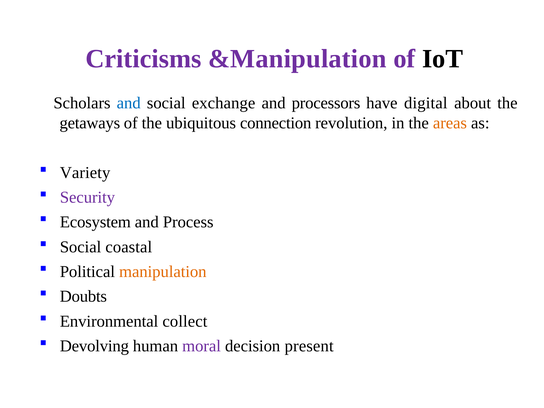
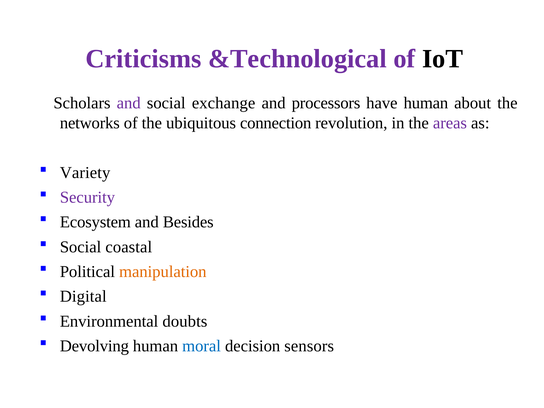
&Manipulation: &Manipulation -> &Technological
and at (129, 103) colour: blue -> purple
have digital: digital -> human
getaways: getaways -> networks
areas colour: orange -> purple
Process: Process -> Besides
Doubts: Doubts -> Digital
collect: collect -> doubts
moral colour: purple -> blue
present: present -> sensors
